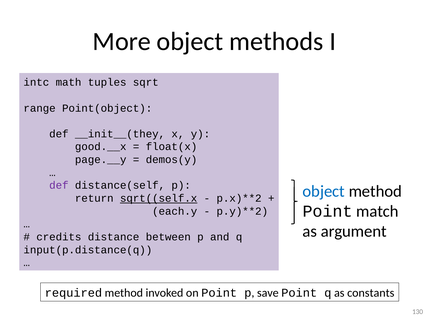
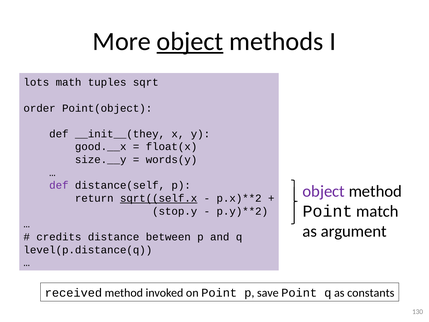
object at (190, 42) underline: none -> present
intc: intc -> lots
range: range -> order
page.__y: page.__y -> size.__y
demos(y: demos(y -> words(y
object at (324, 191) colour: blue -> purple
each.y: each.y -> stop.y
input(p.distance(q: input(p.distance(q -> level(p.distance(q
required: required -> received
